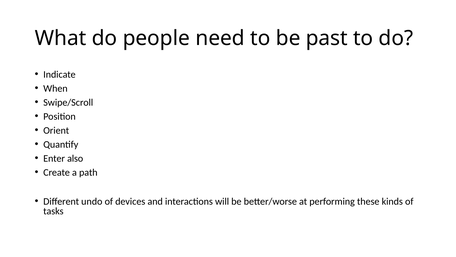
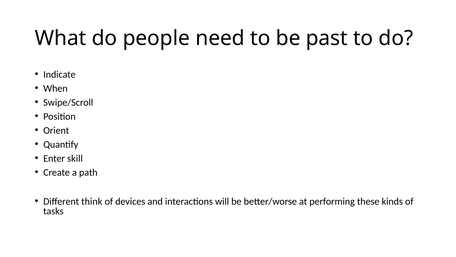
also: also -> skill
undo: undo -> think
